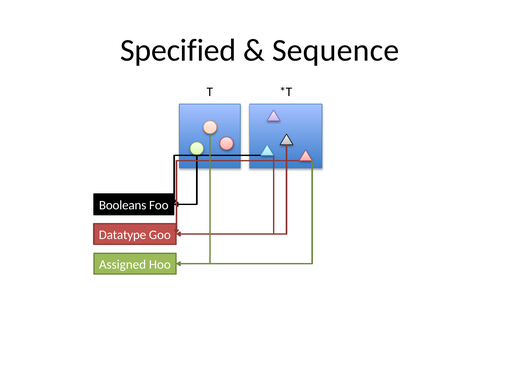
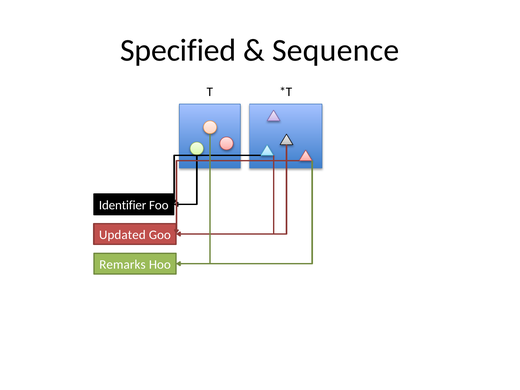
Booleans: Booleans -> Identifier
Datatype: Datatype -> Updated
Assigned: Assigned -> Remarks
